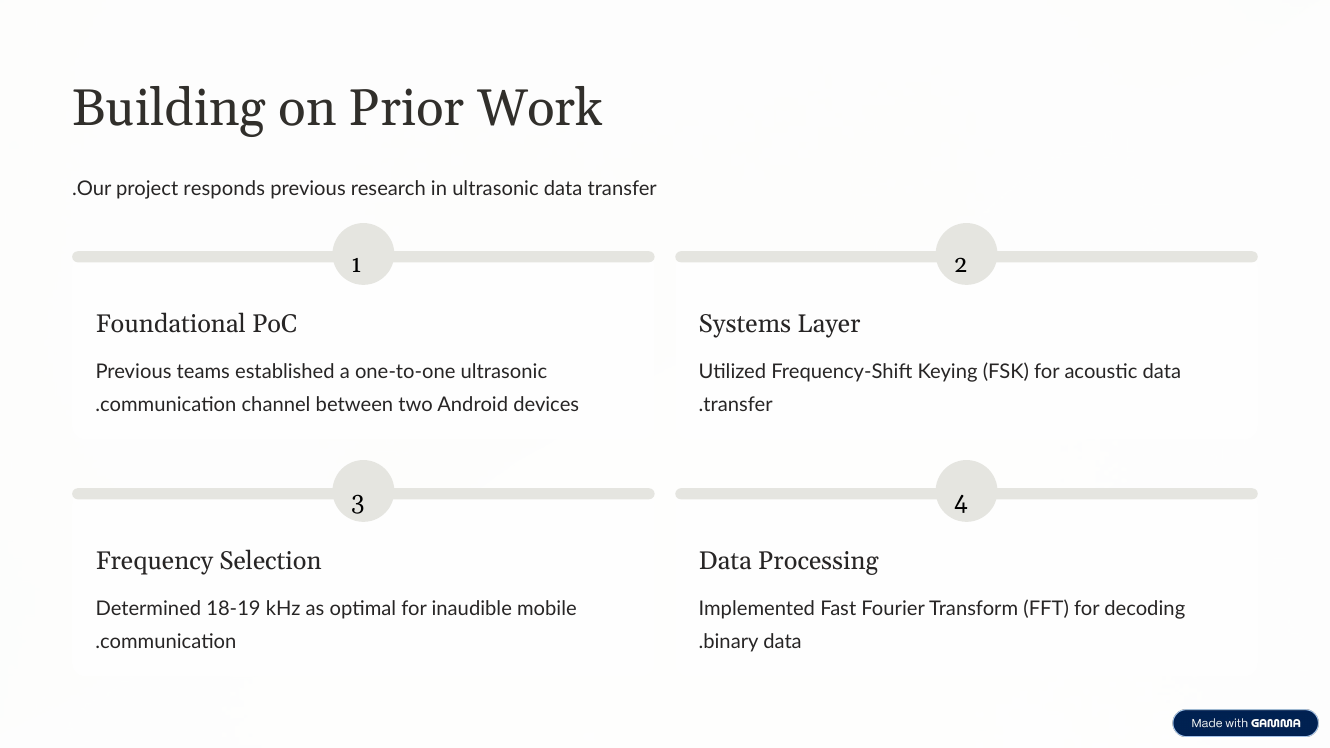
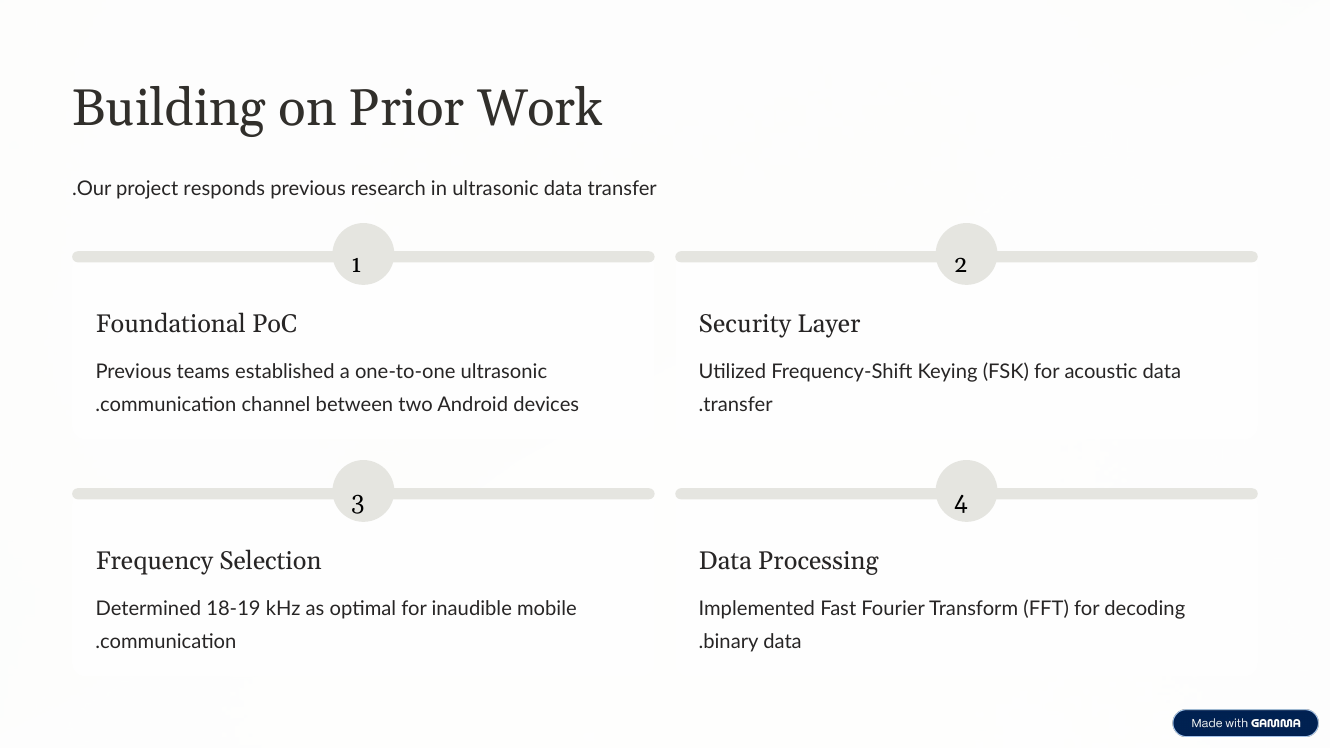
Systems: Systems -> Security
